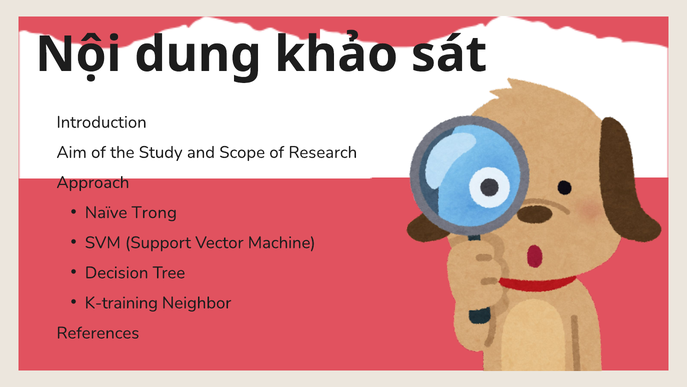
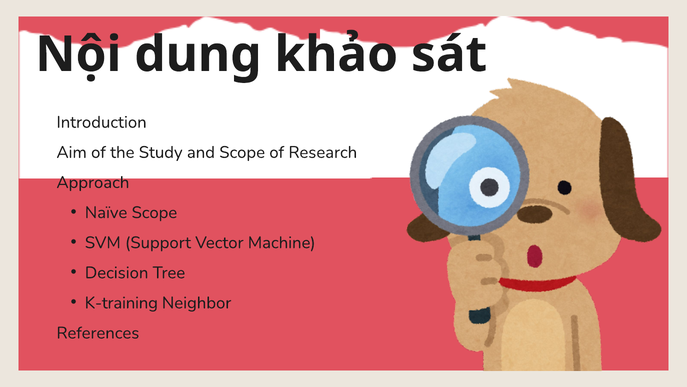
Naïve Trong: Trong -> Scope
